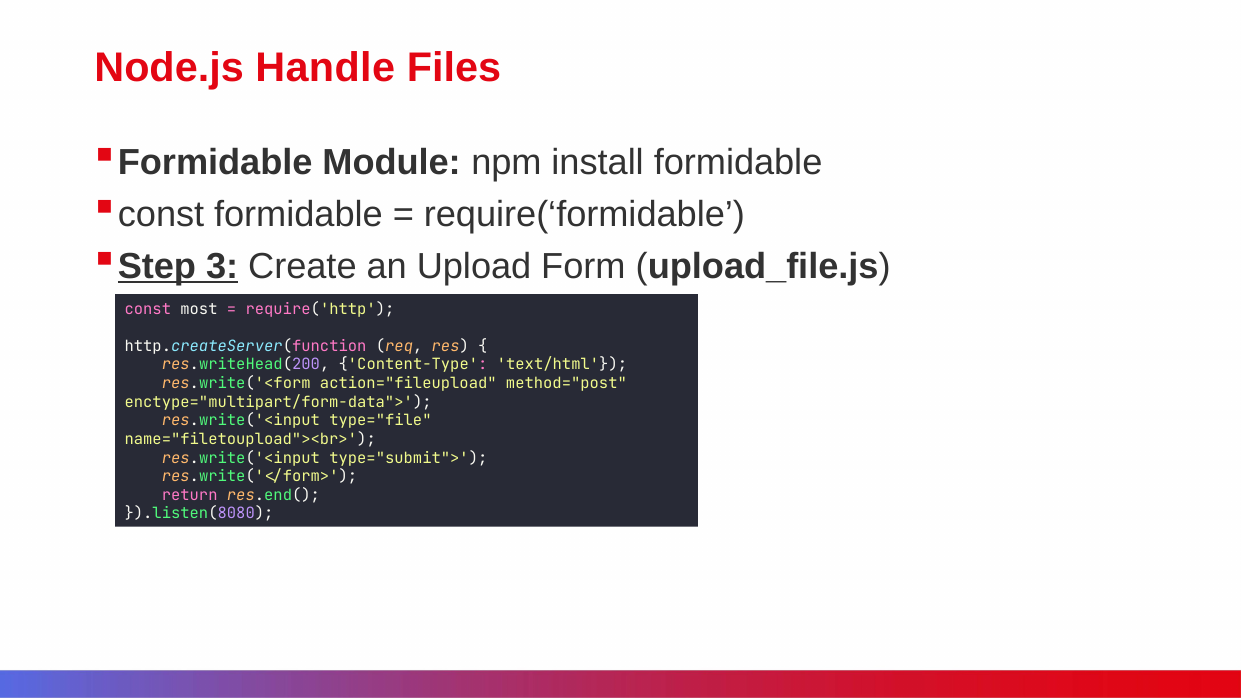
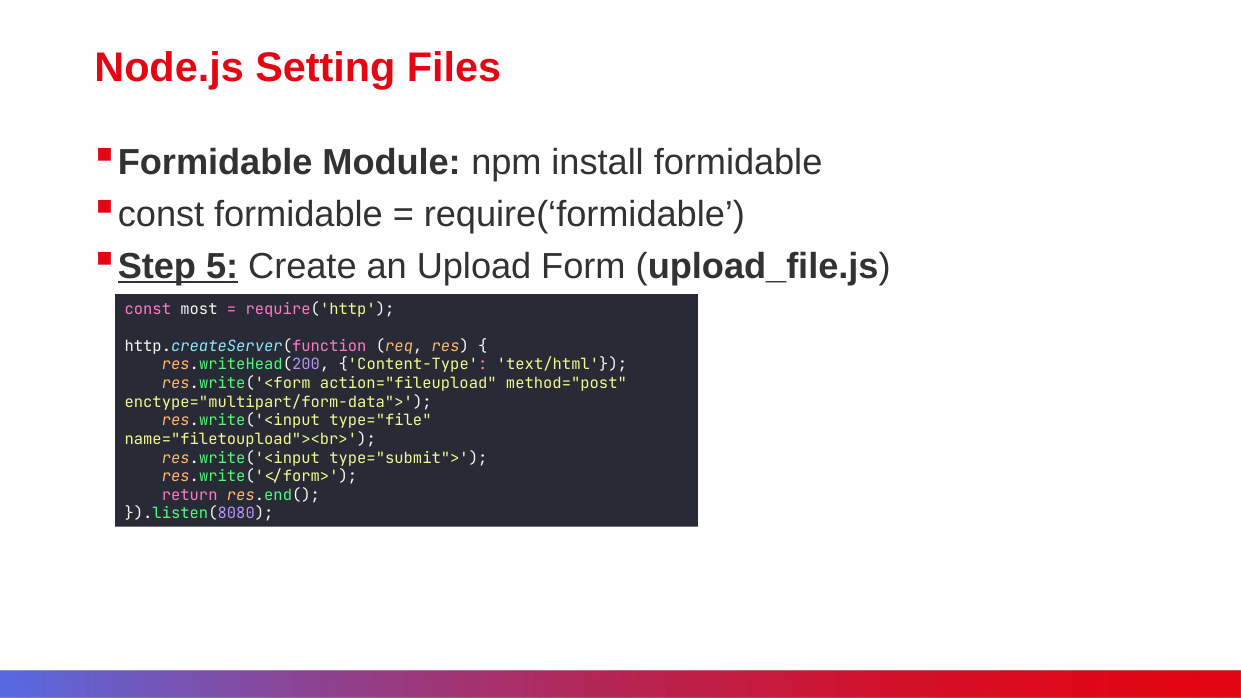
Handle: Handle -> Setting
3: 3 -> 5
